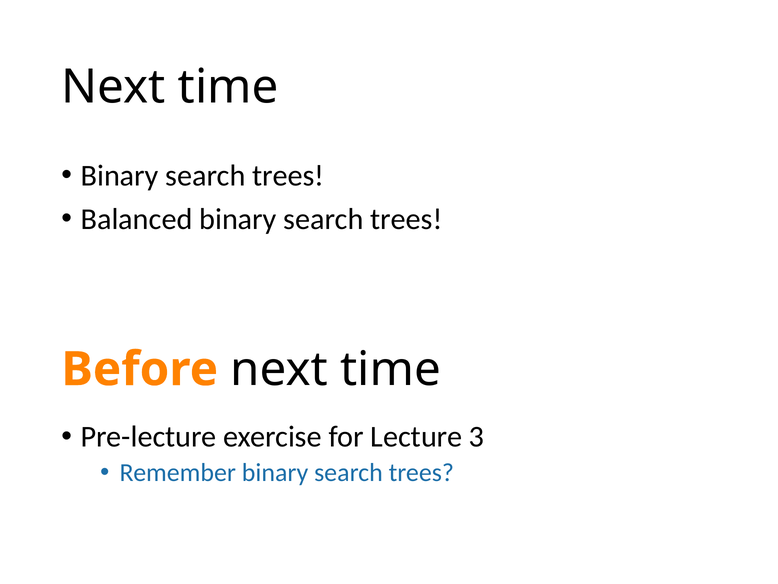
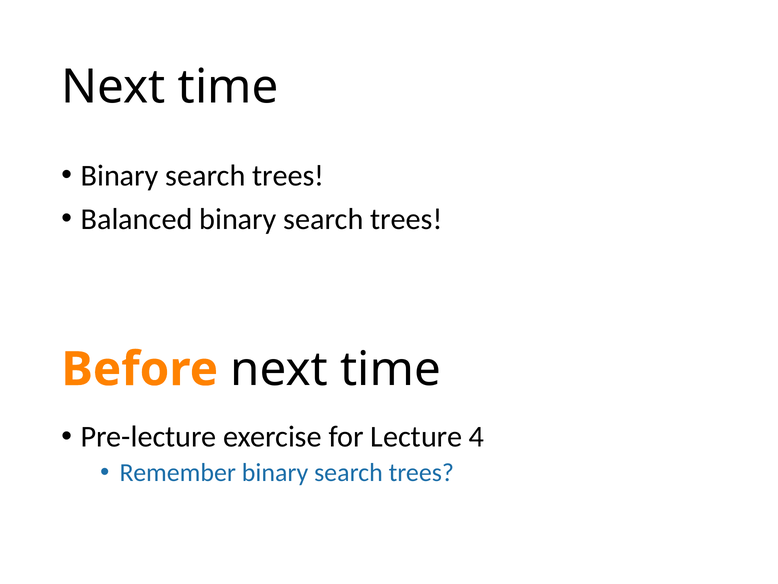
3: 3 -> 4
